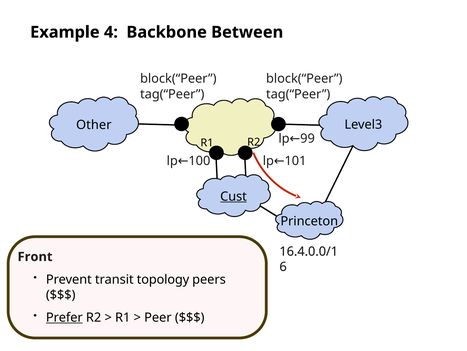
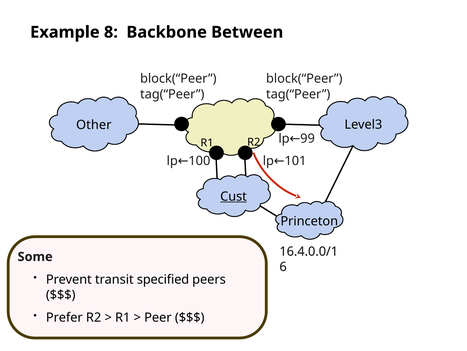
4: 4 -> 8
Front: Front -> Some
topology: topology -> specified
Prefer underline: present -> none
